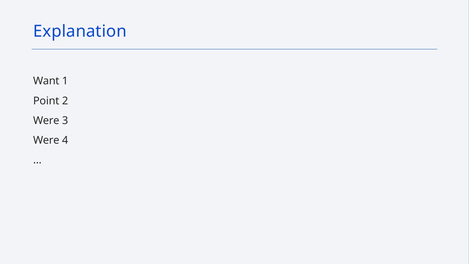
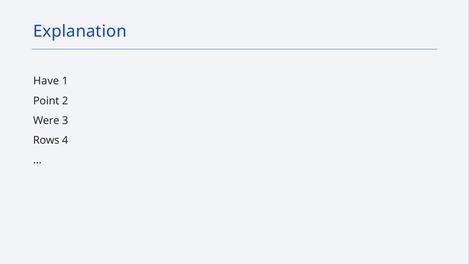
Want: Want -> Have
Were at (46, 140): Were -> Rows
